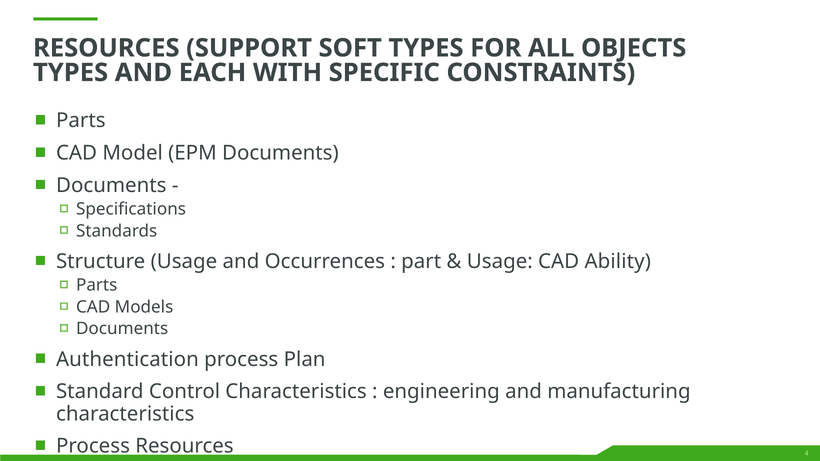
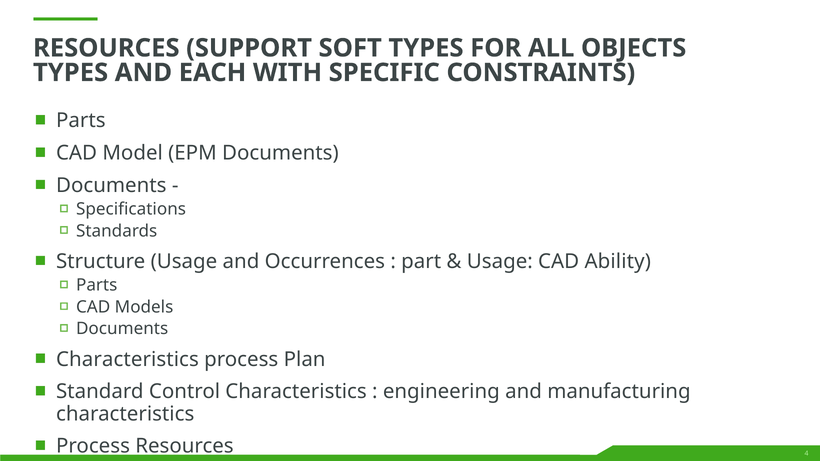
Authentication at (127, 359): Authentication -> Characteristics
